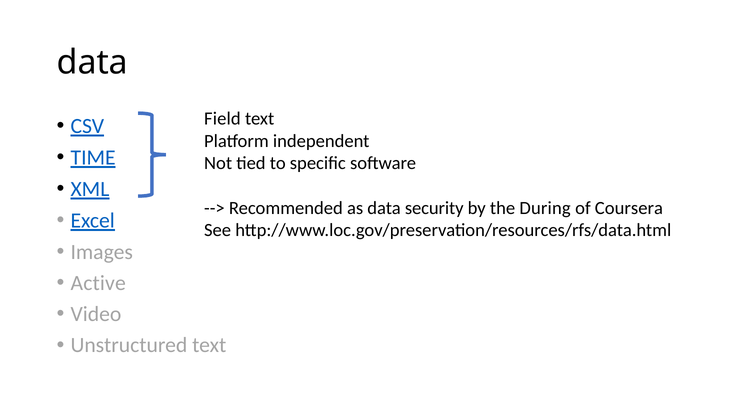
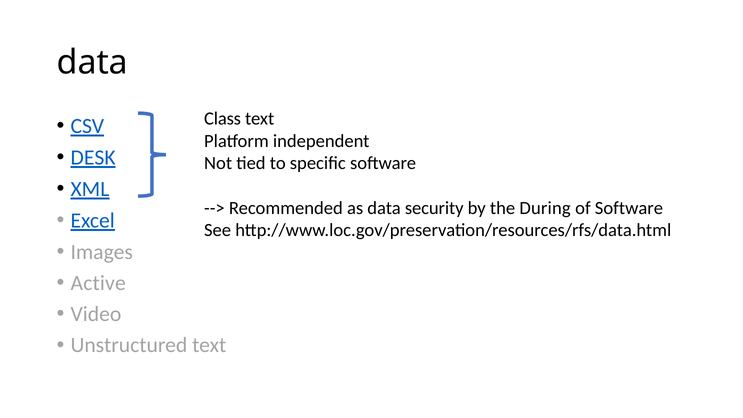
Field: Field -> Class
TIME: TIME -> DESK
of Coursera: Coursera -> Software
